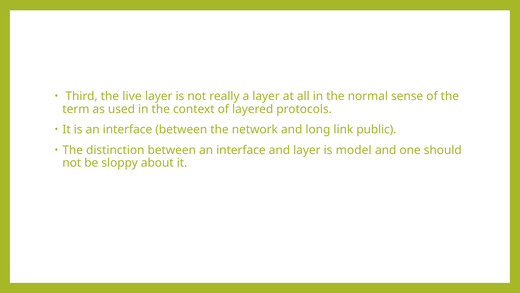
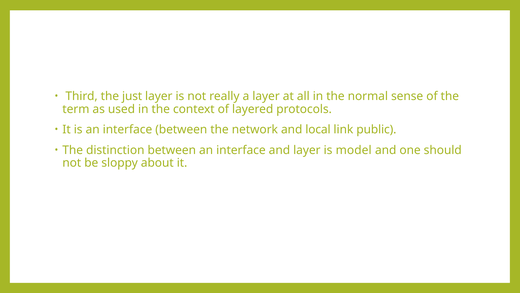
live: live -> just
long: long -> local
